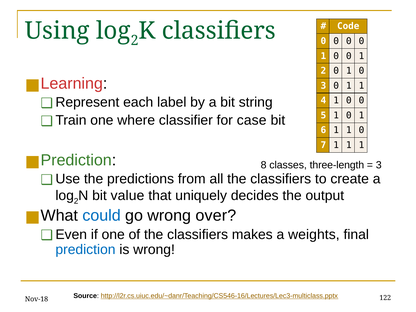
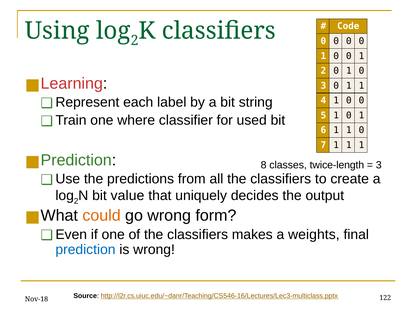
case: case -> used
three-length: three-length -> twice-length
could colour: blue -> orange
over: over -> form
